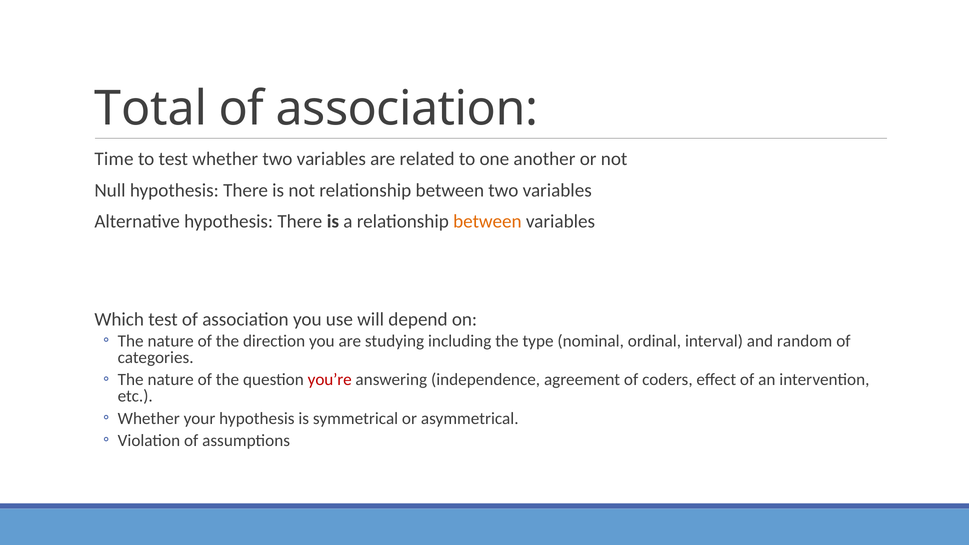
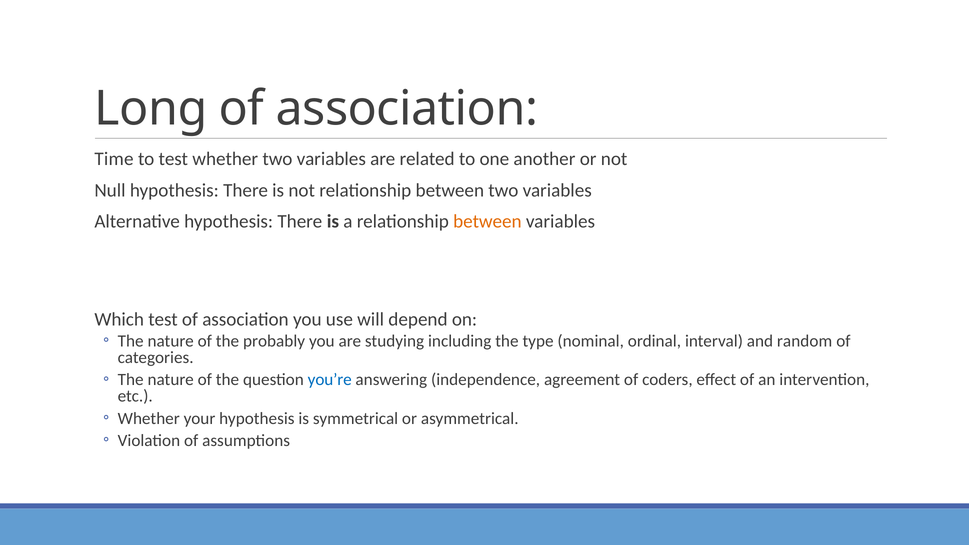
Total: Total -> Long
direction: direction -> probably
you’re colour: red -> blue
